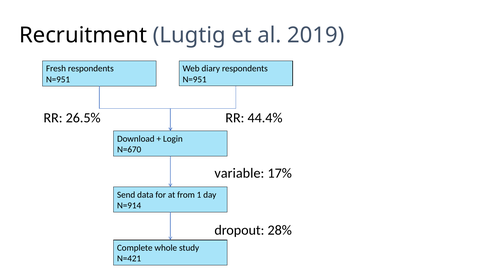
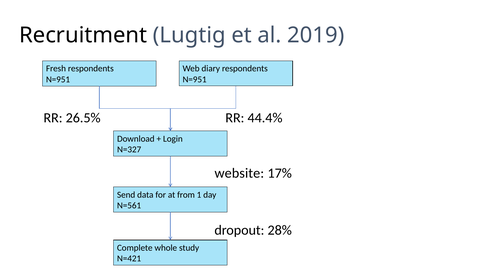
N=670: N=670 -> N=327
variable: variable -> website
N=914: N=914 -> N=561
